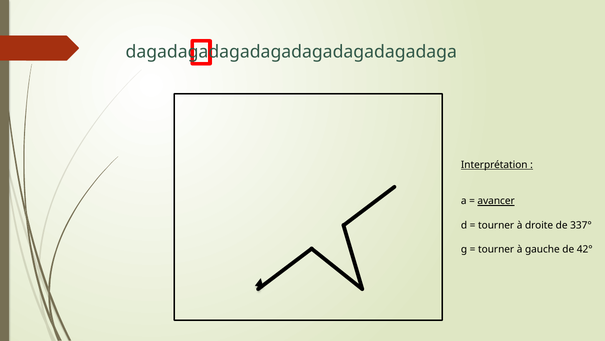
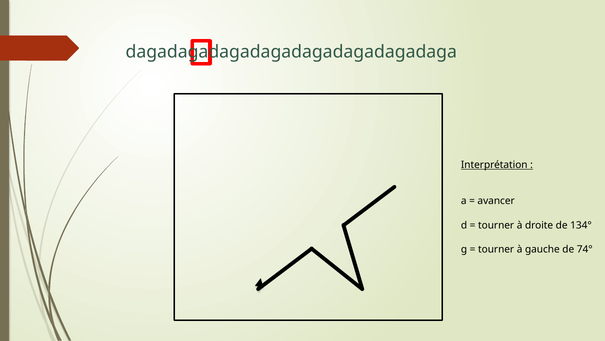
avancer underline: present -> none
337°: 337° -> 134°
42°: 42° -> 74°
